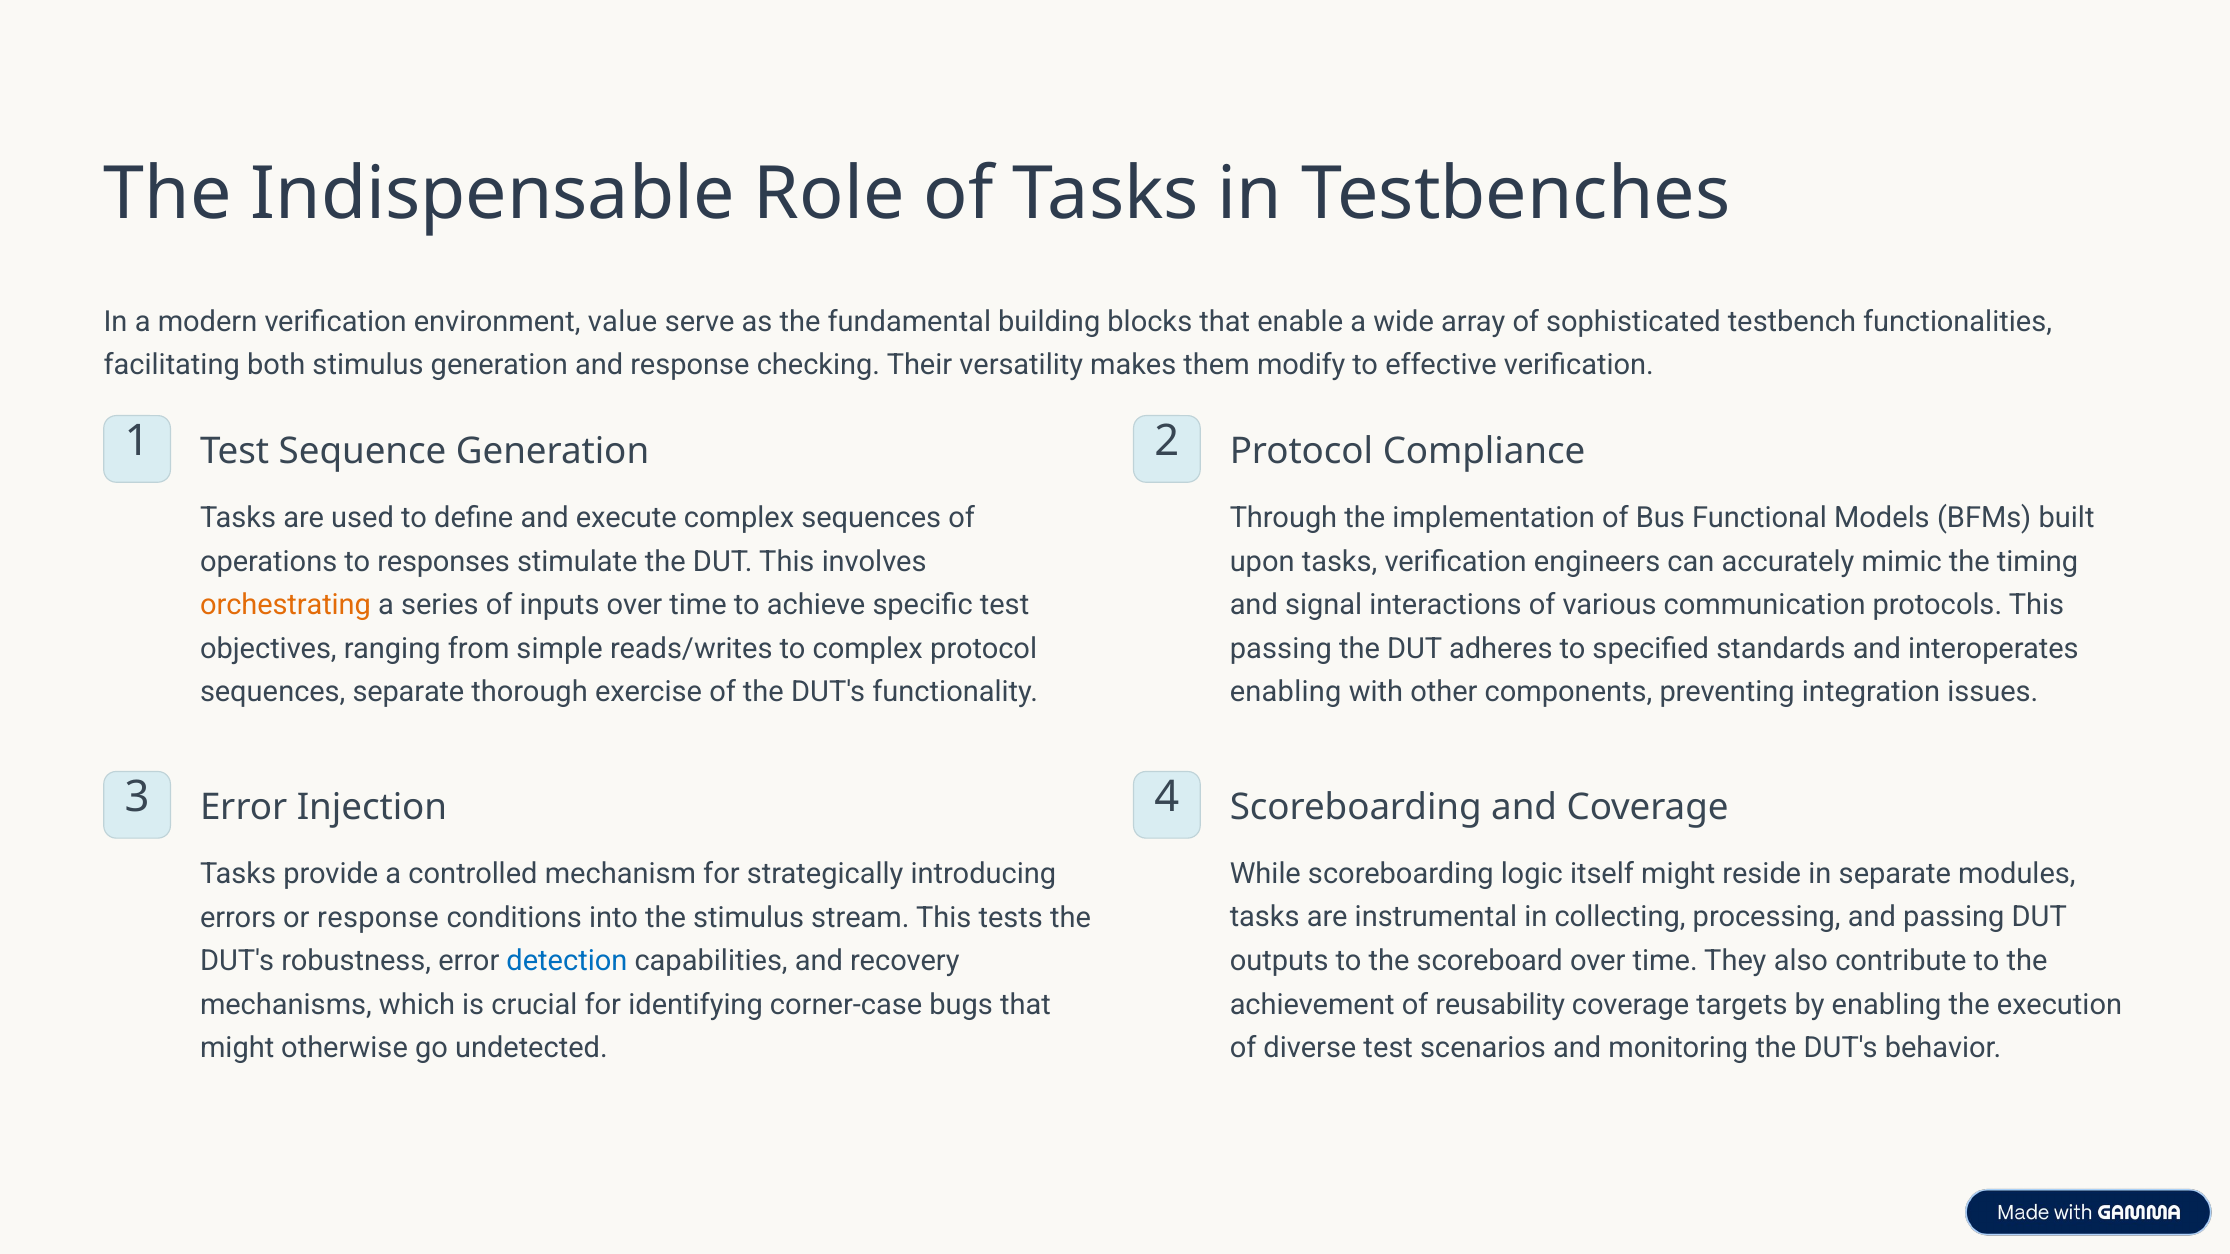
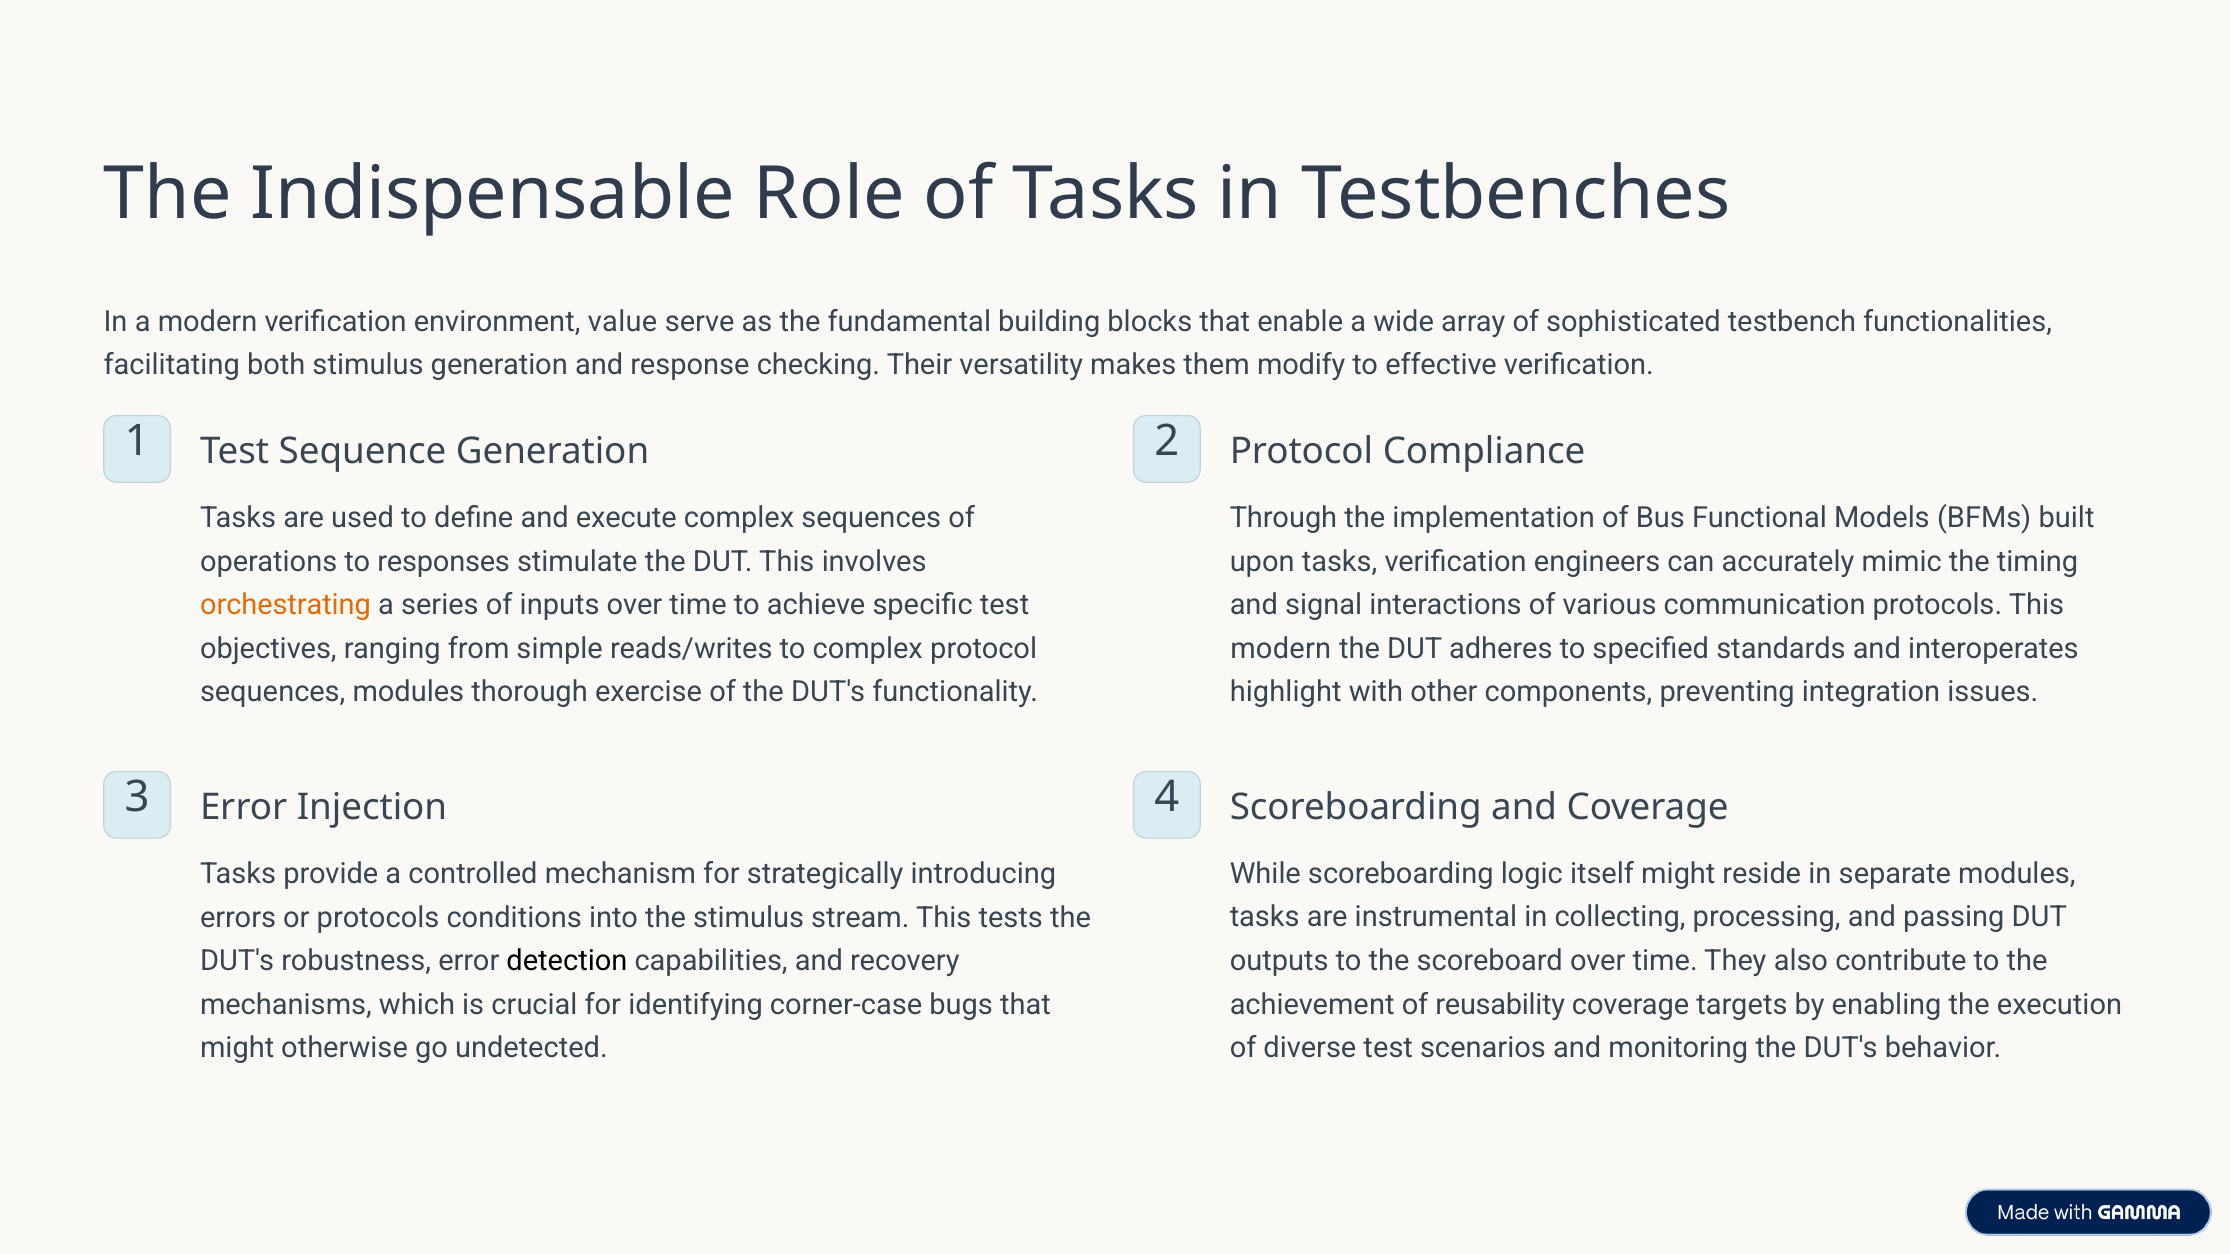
passing at (1281, 649): passing -> modern
sequences separate: separate -> modules
enabling at (1286, 692): enabling -> highlight
or response: response -> protocols
detection colour: blue -> black
